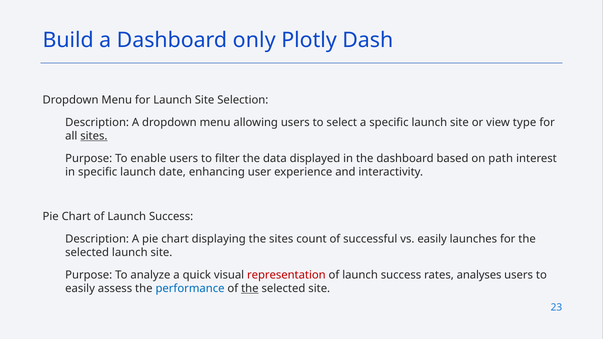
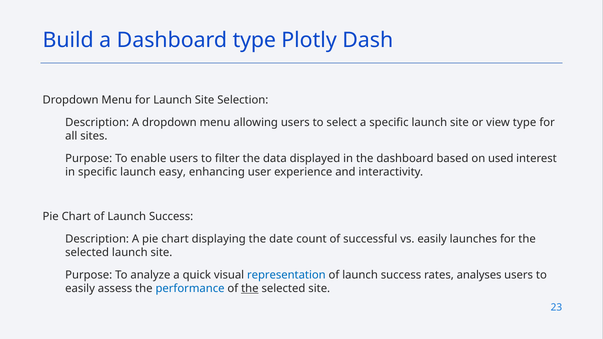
Dashboard only: only -> type
sites at (94, 136) underline: present -> none
path: path -> used
date: date -> easy
the sites: sites -> date
representation colour: red -> blue
